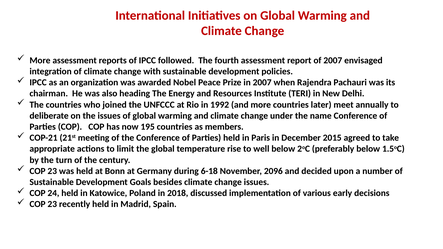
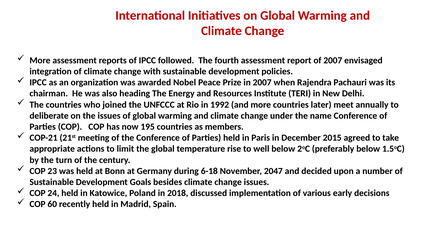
2096: 2096 -> 2047
23 at (52, 204): 23 -> 60
